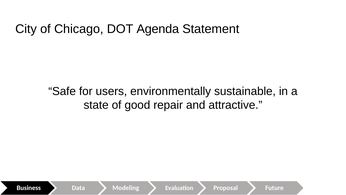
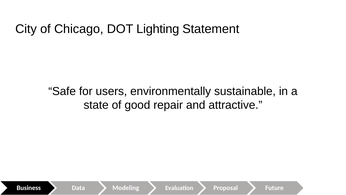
Agenda: Agenda -> Lighting
